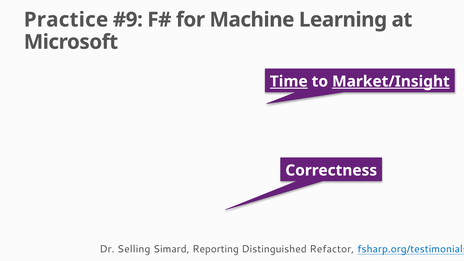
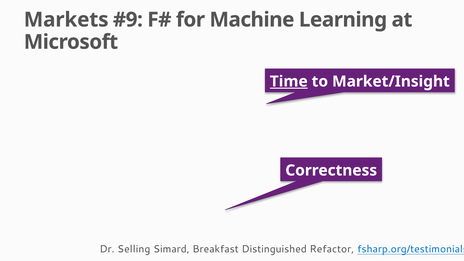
Practice: Practice -> Markets
Market/Insight underline: present -> none
Reporting: Reporting -> Breakfast
